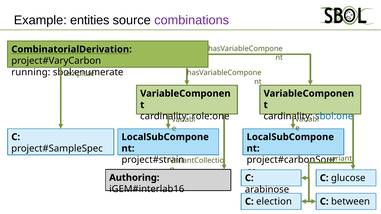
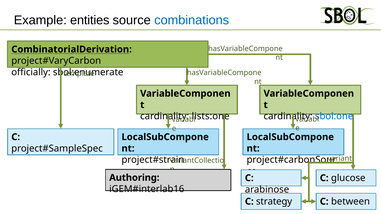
combinations colour: purple -> blue
running: running -> officially
role:one: role:one -> lists:one
election: election -> strategy
